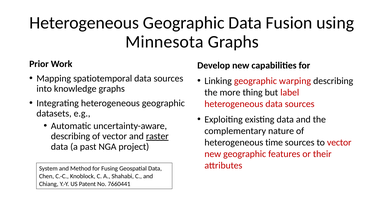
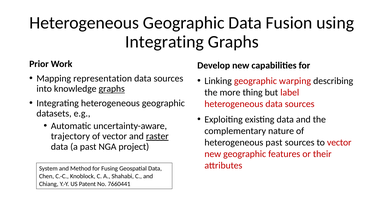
Minnesota at (164, 42): Minnesota -> Integrating
spatiotemporal: spatiotemporal -> representation
graphs at (112, 89) underline: none -> present
describing at (70, 136): describing -> trajectory
heterogeneous time: time -> past
